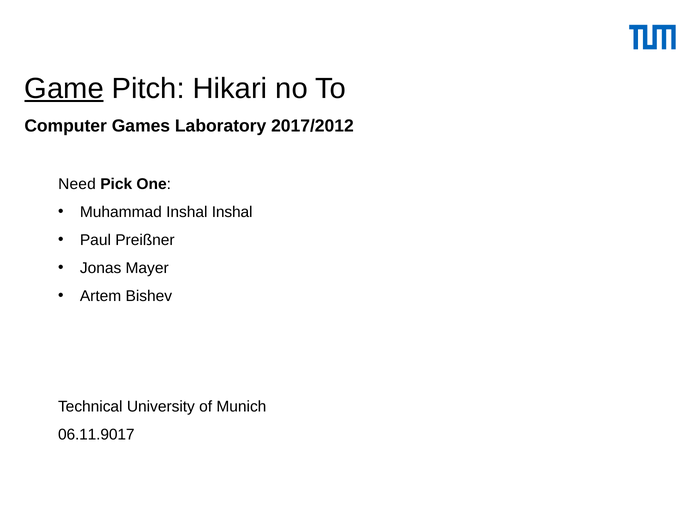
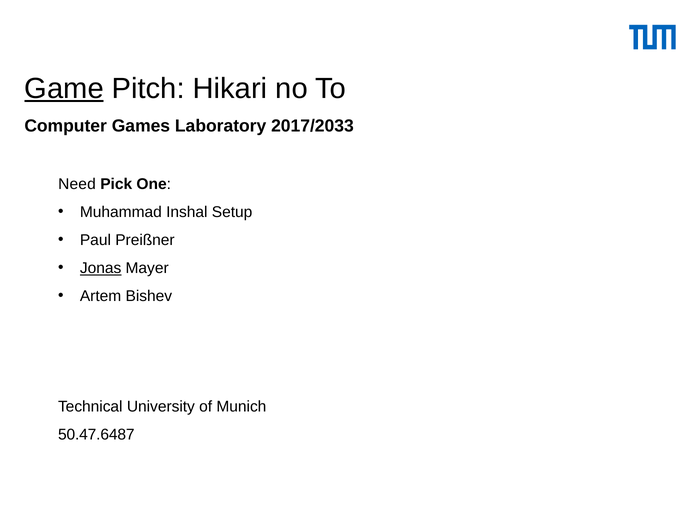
2017/2012: 2017/2012 -> 2017/2033
Inshal Inshal: Inshal -> Setup
Jonas underline: none -> present
06.11.9017: 06.11.9017 -> 50.47.6487
